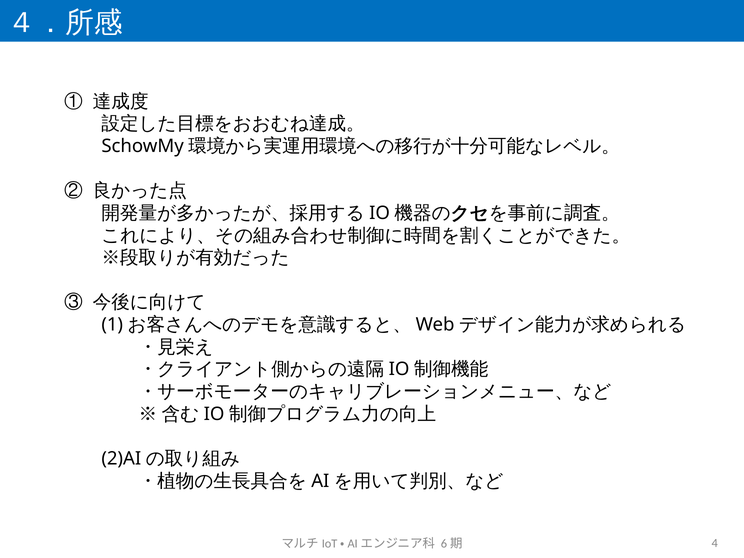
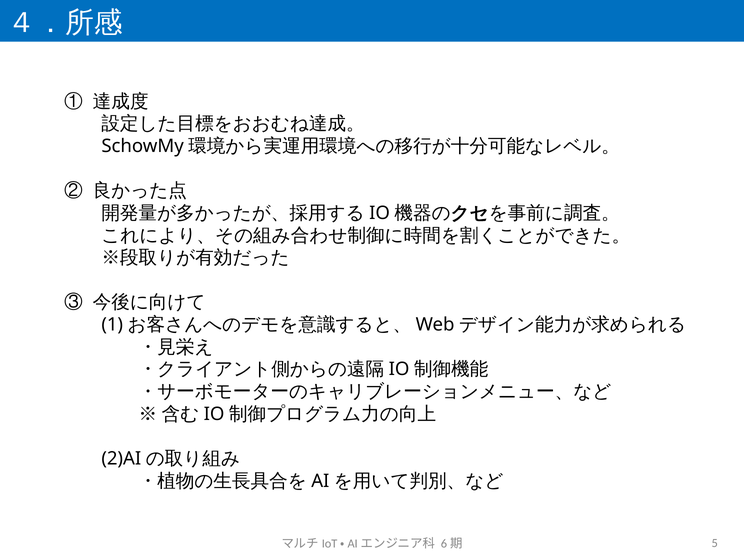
4: 4 -> 5
